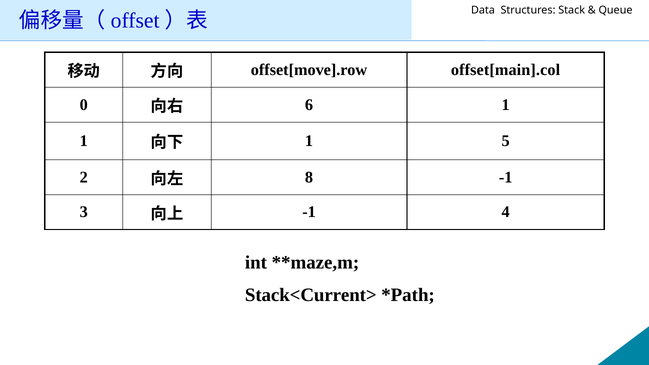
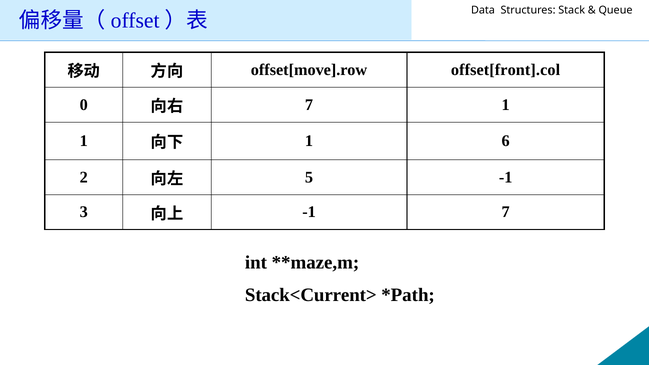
offset[main].col: offset[main].col -> offset[front].col
6 at (309, 105): 6 -> 7
5: 5 -> 6
8: 8 -> 5
-1 4: 4 -> 7
